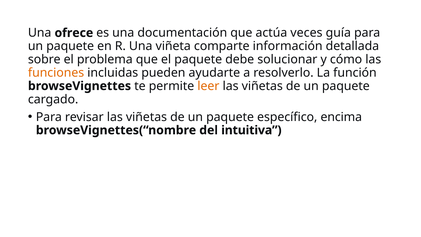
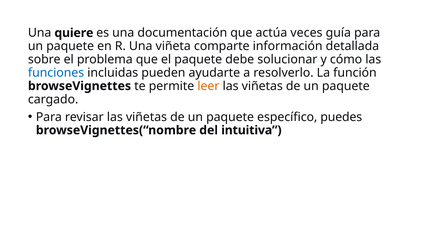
ofrece: ofrece -> quiere
funciones colour: orange -> blue
encima: encima -> puedes
